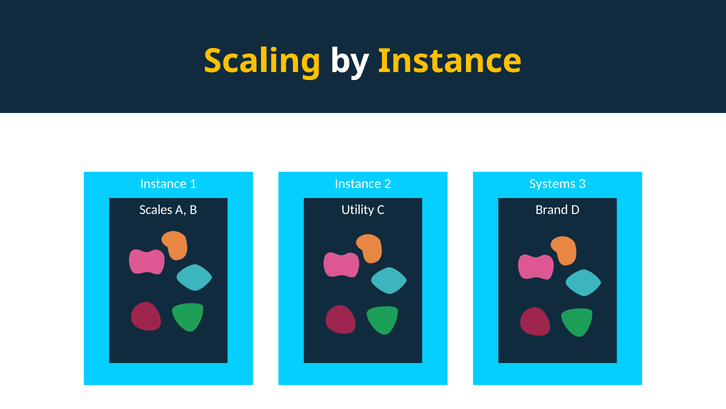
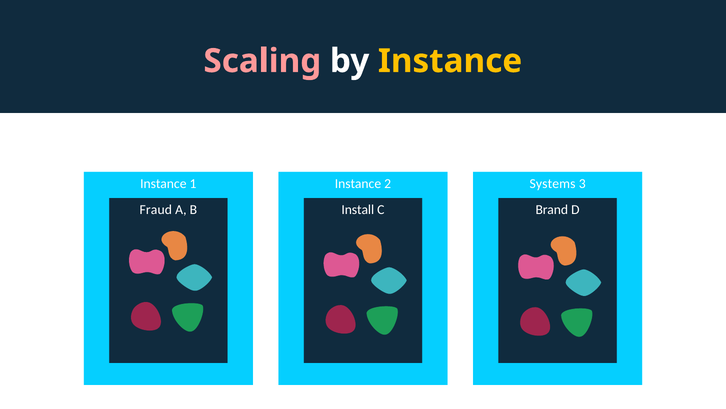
Scaling colour: yellow -> pink
Scales: Scales -> Fraud
Utility: Utility -> Install
